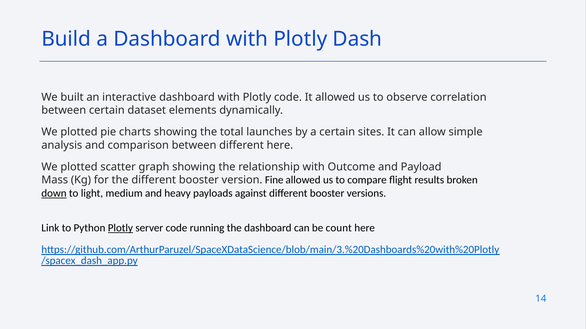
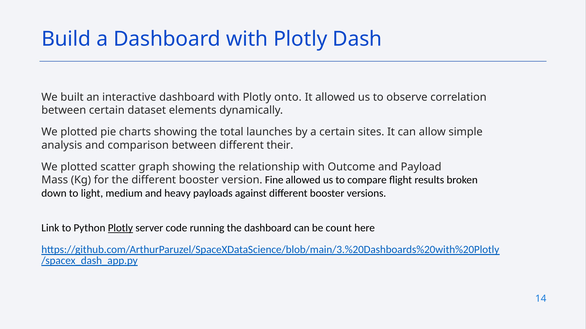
Plotly code: code -> onto
different here: here -> their
down underline: present -> none
